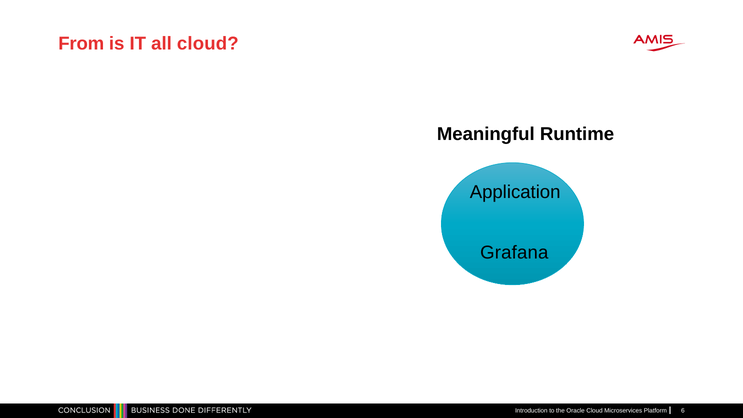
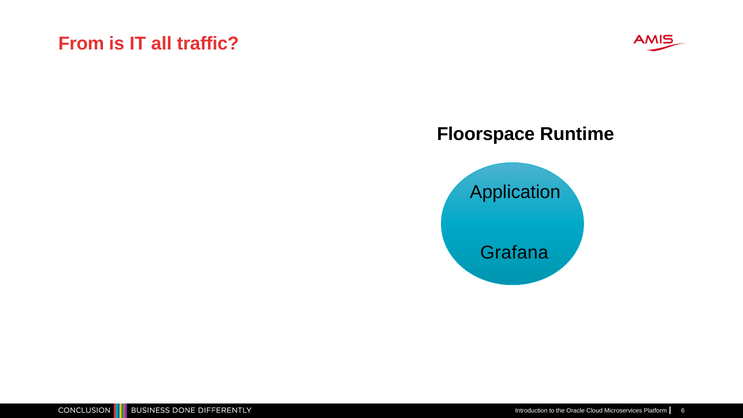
all cloud: cloud -> traffic
Meaningful: Meaningful -> Floorspace
